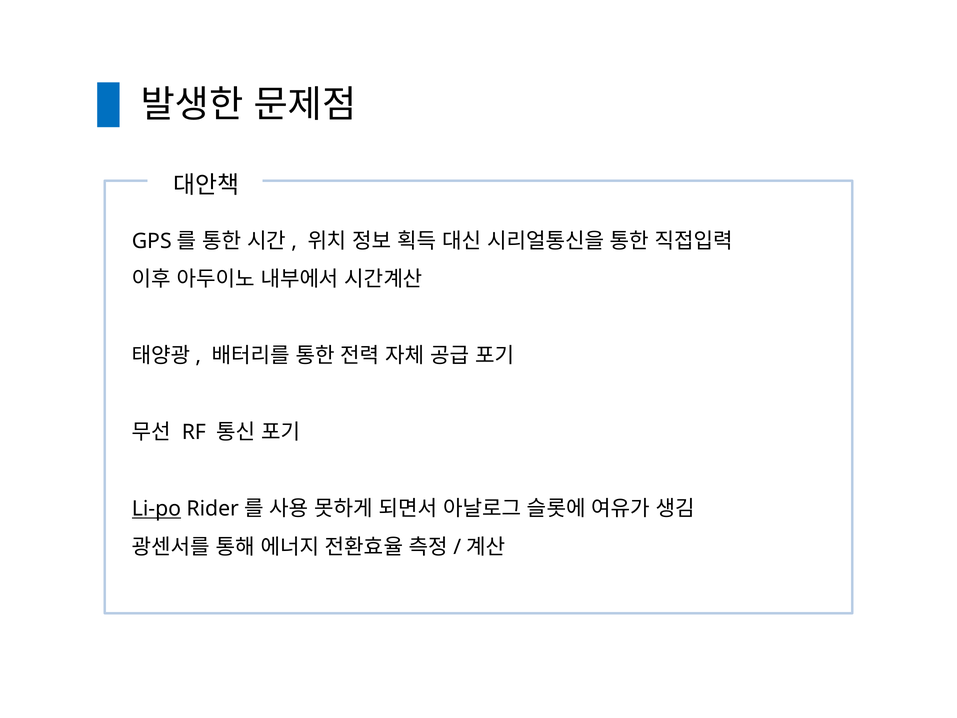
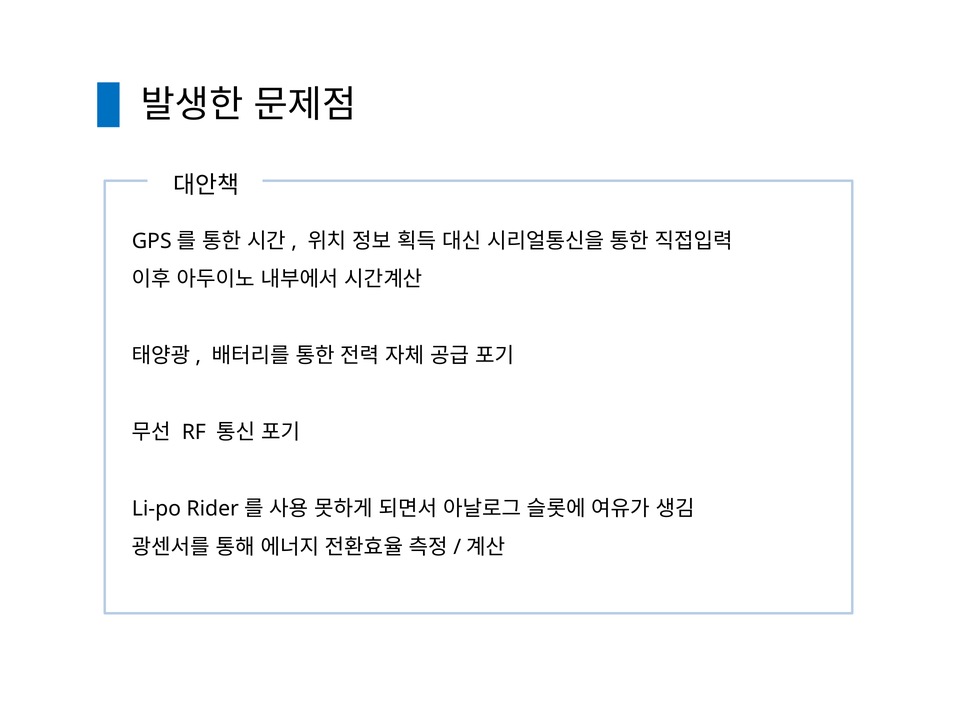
Li-po underline: present -> none
